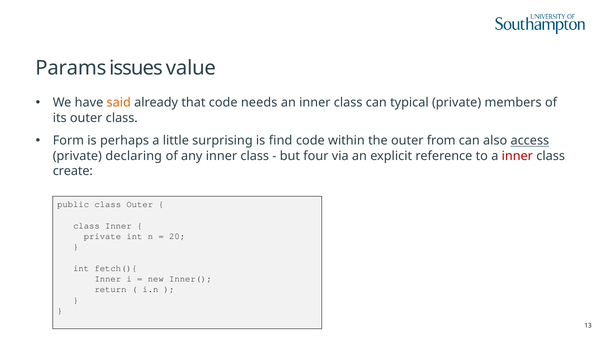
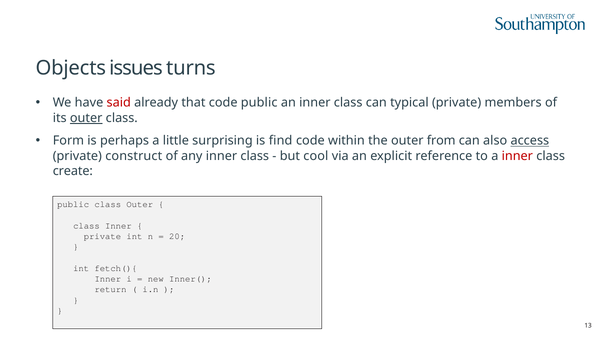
Params: Params -> Objects
value: value -> turns
said colour: orange -> red
code needs: needs -> public
outer at (86, 118) underline: none -> present
declaring: declaring -> construct
four: four -> cool
